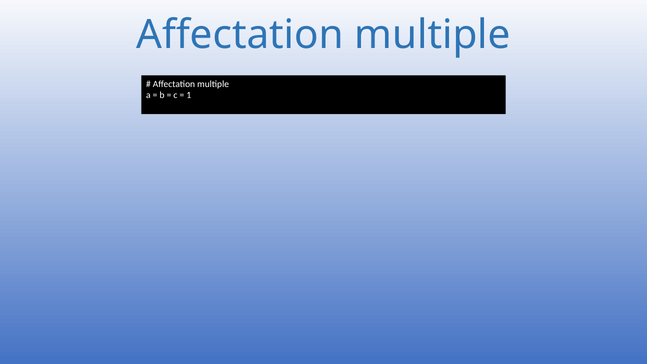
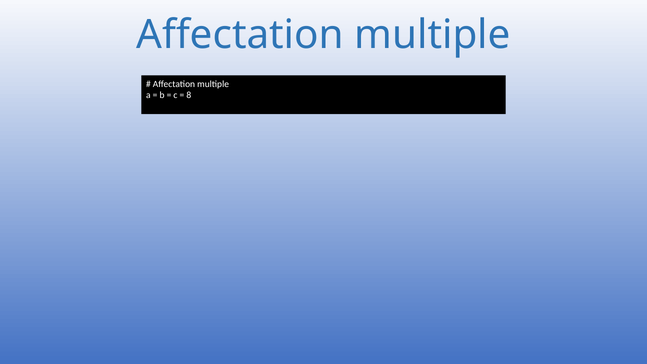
1: 1 -> 8
